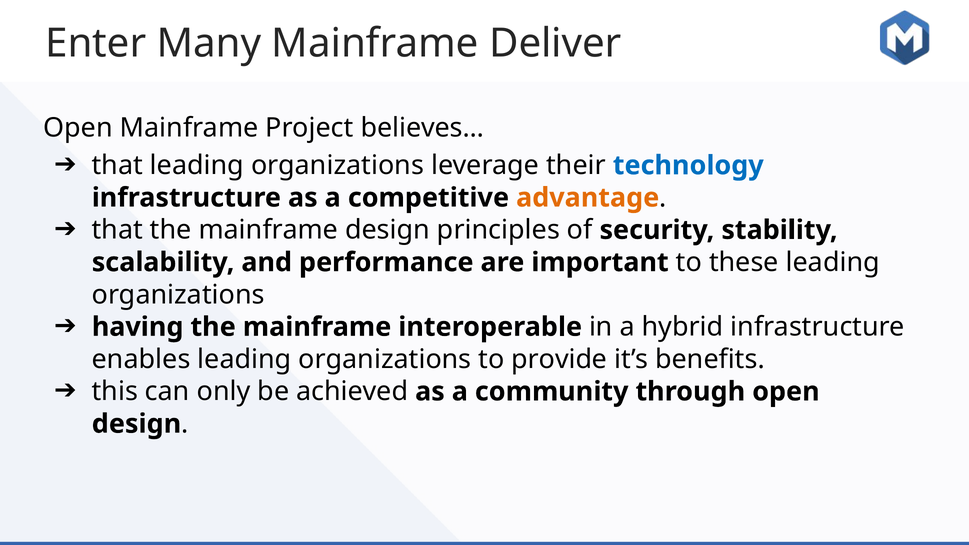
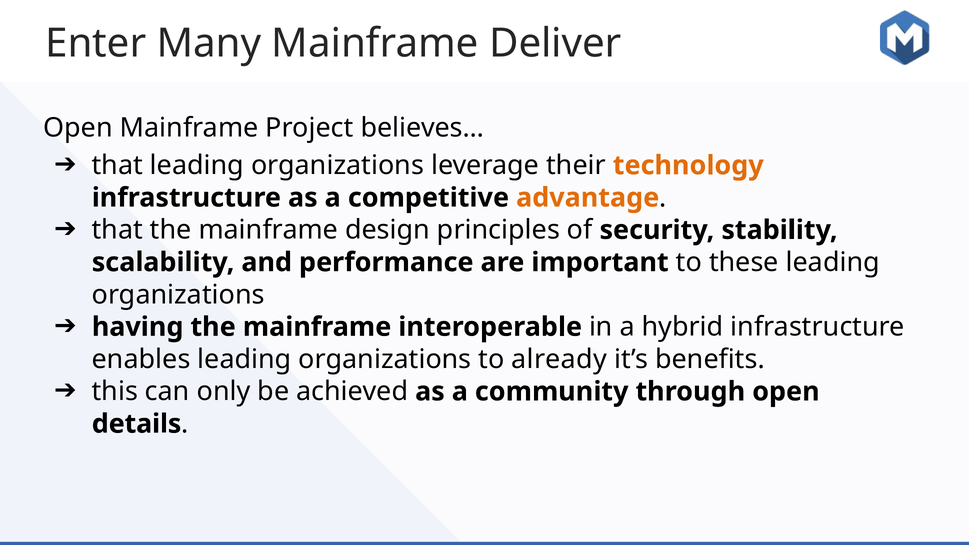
technology colour: blue -> orange
provide: provide -> already
design at (136, 424): design -> details
